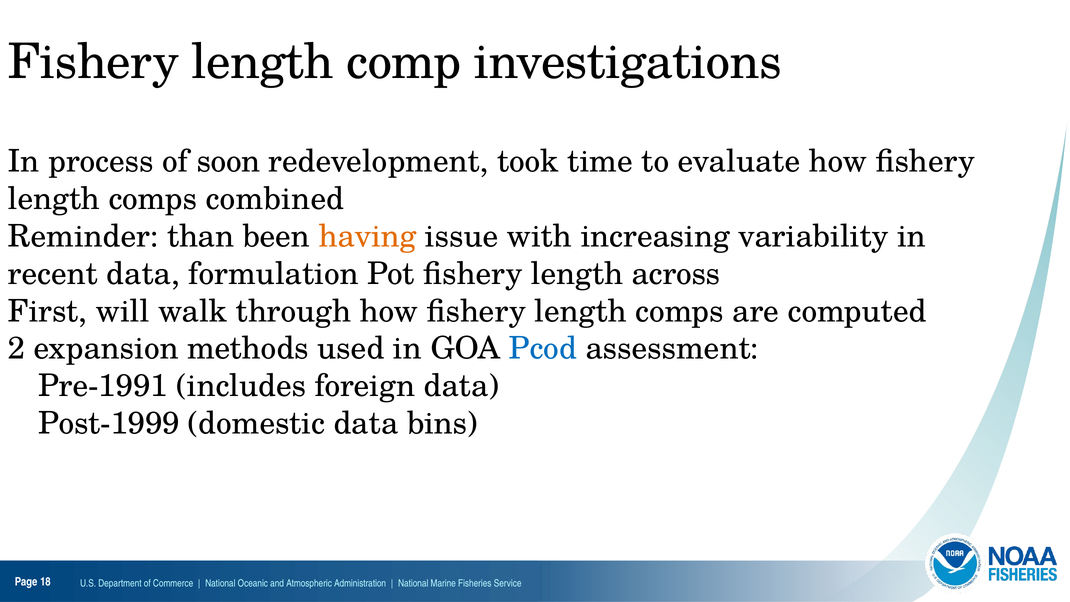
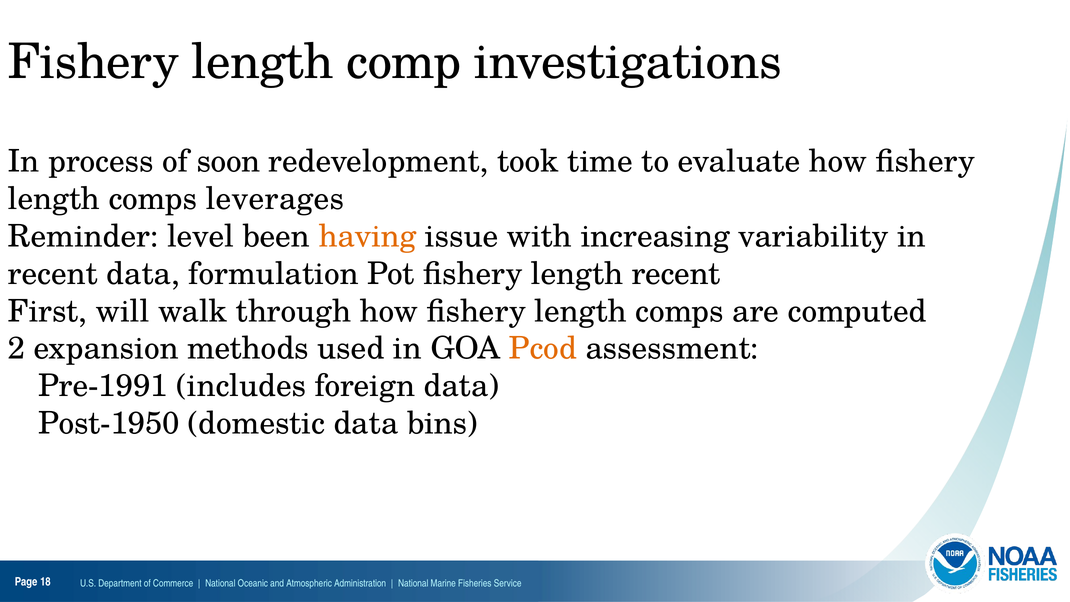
combined: combined -> leverages
than: than -> level
length across: across -> recent
Pcod colour: blue -> orange
Post-1999: Post-1999 -> Post-1950
